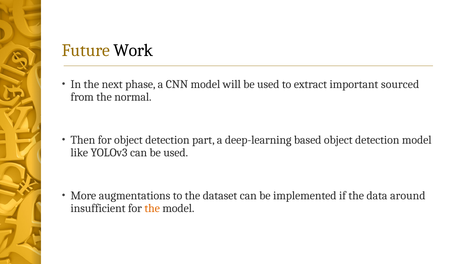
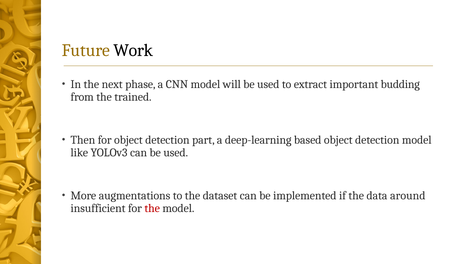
sourced: sourced -> budding
normal: normal -> trained
the at (152, 208) colour: orange -> red
